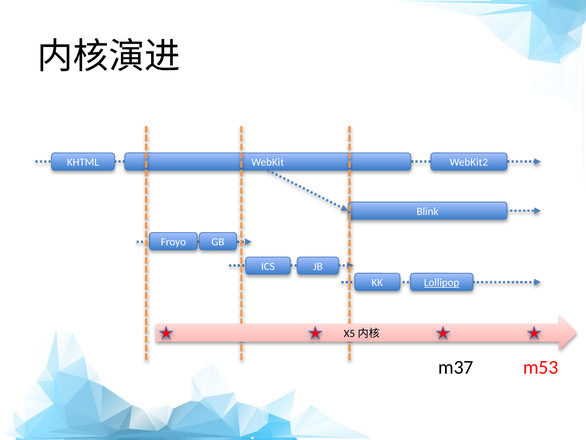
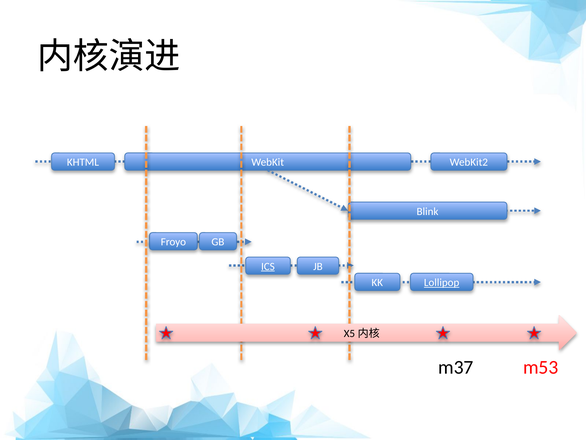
ICS underline: none -> present
